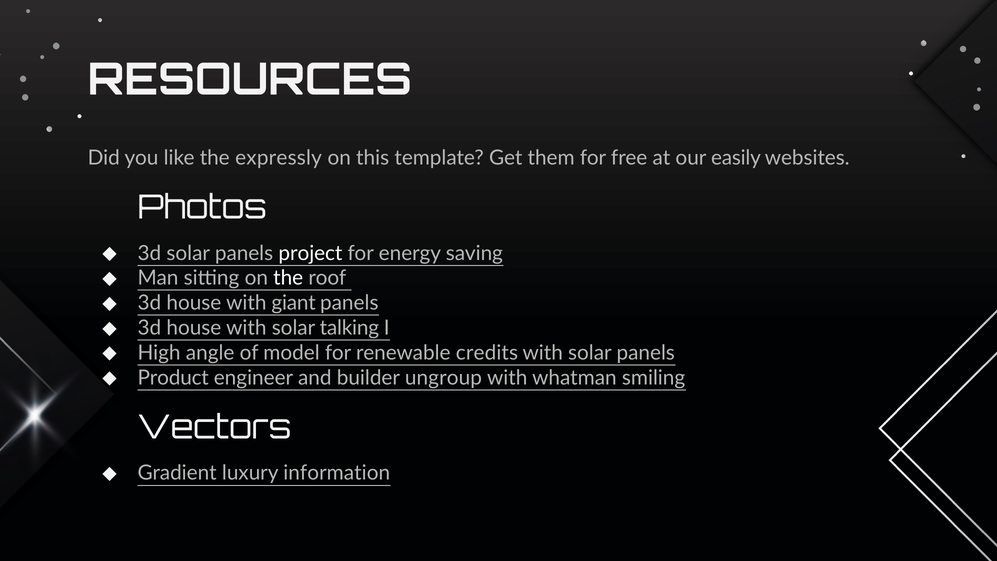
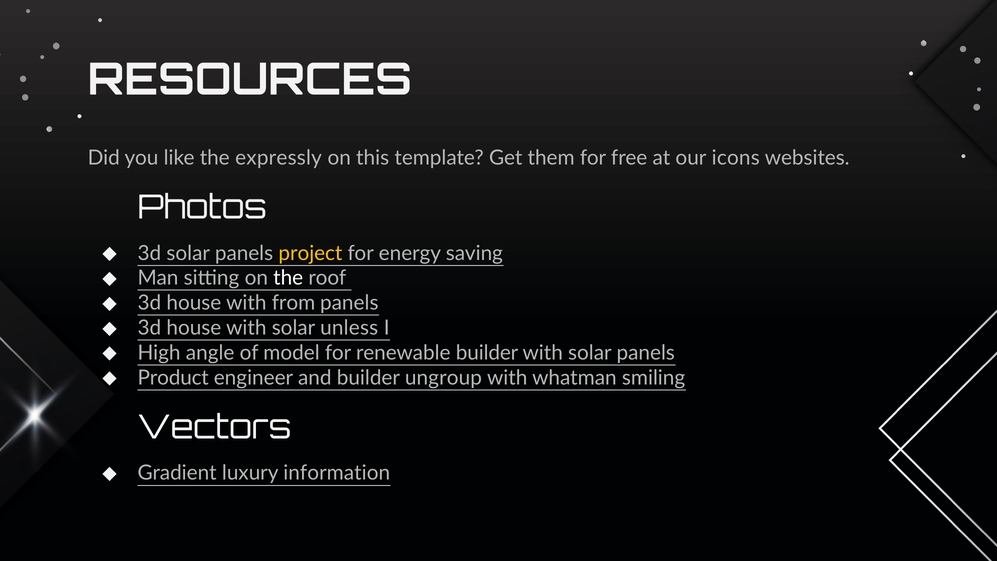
easily: easily -> icons
project colour: white -> yellow
giant: giant -> from
talking: talking -> unless
renewable credits: credits -> builder
